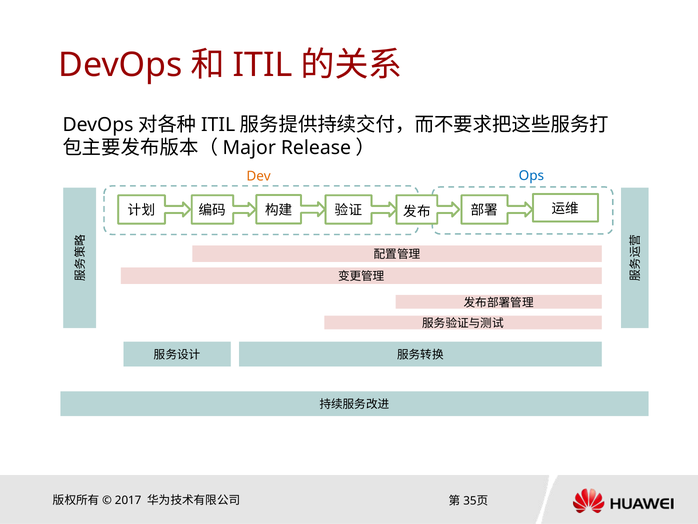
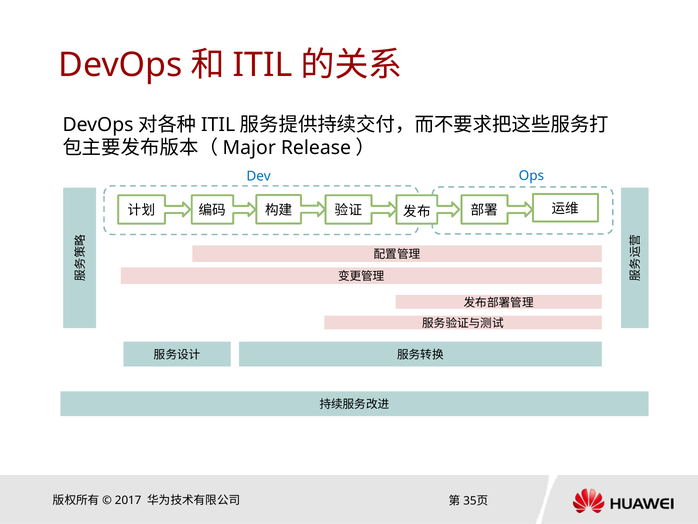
Dev colour: orange -> blue
